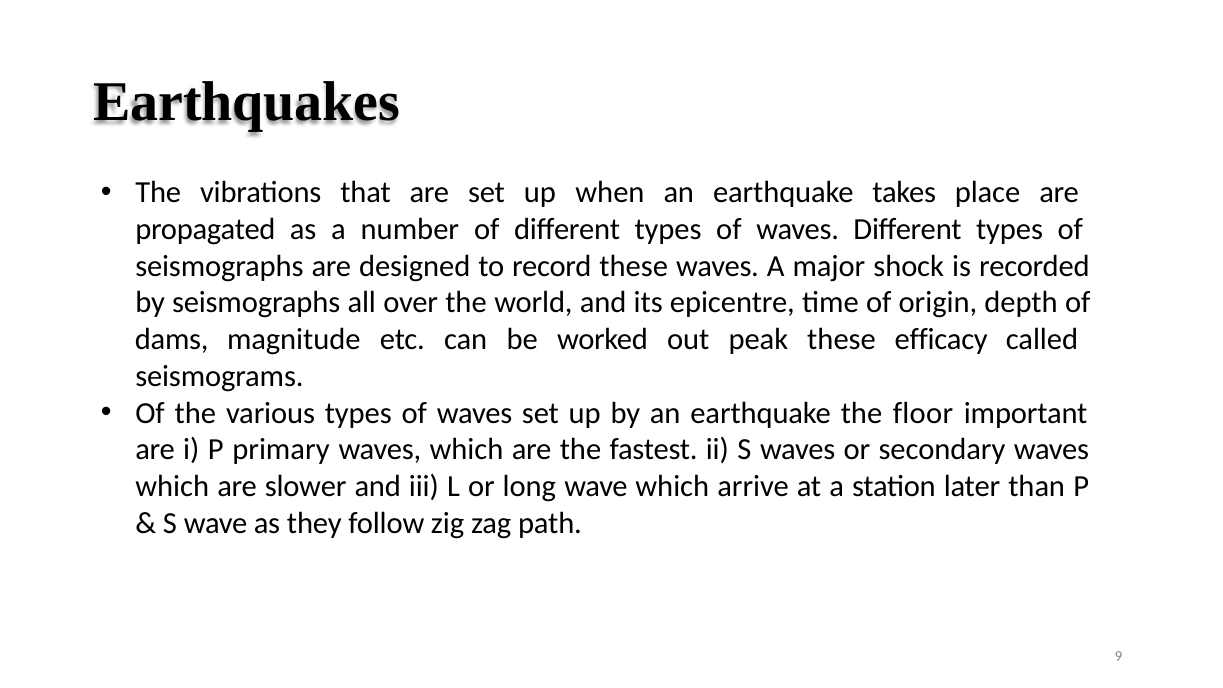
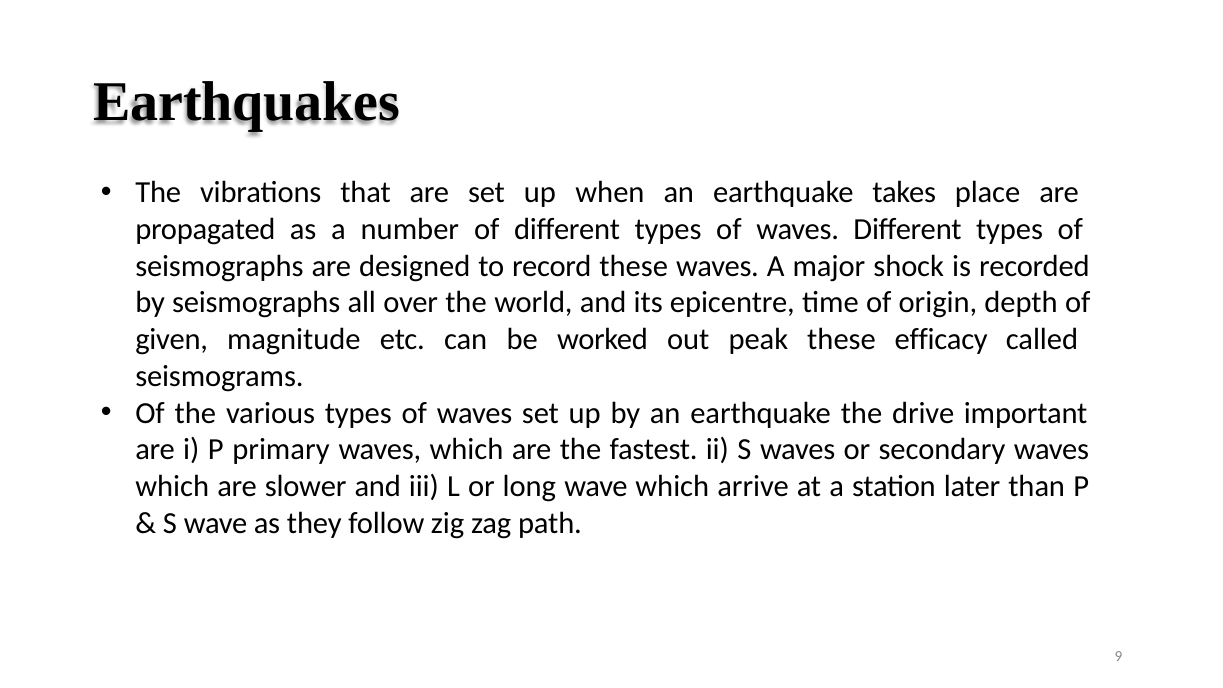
dams: dams -> given
floor: floor -> drive
